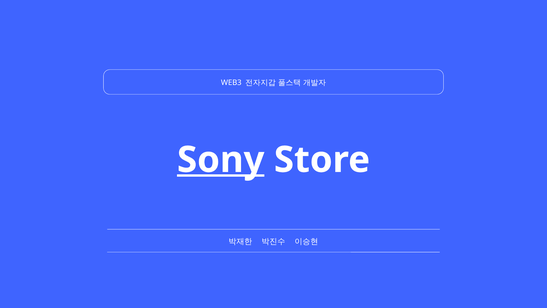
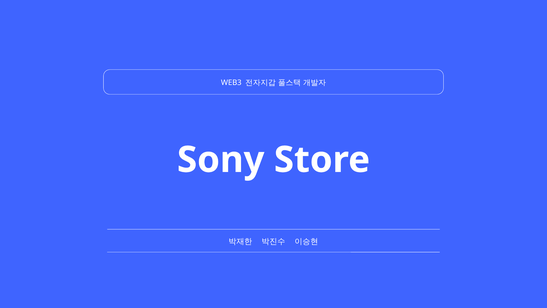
Sony underline: present -> none
